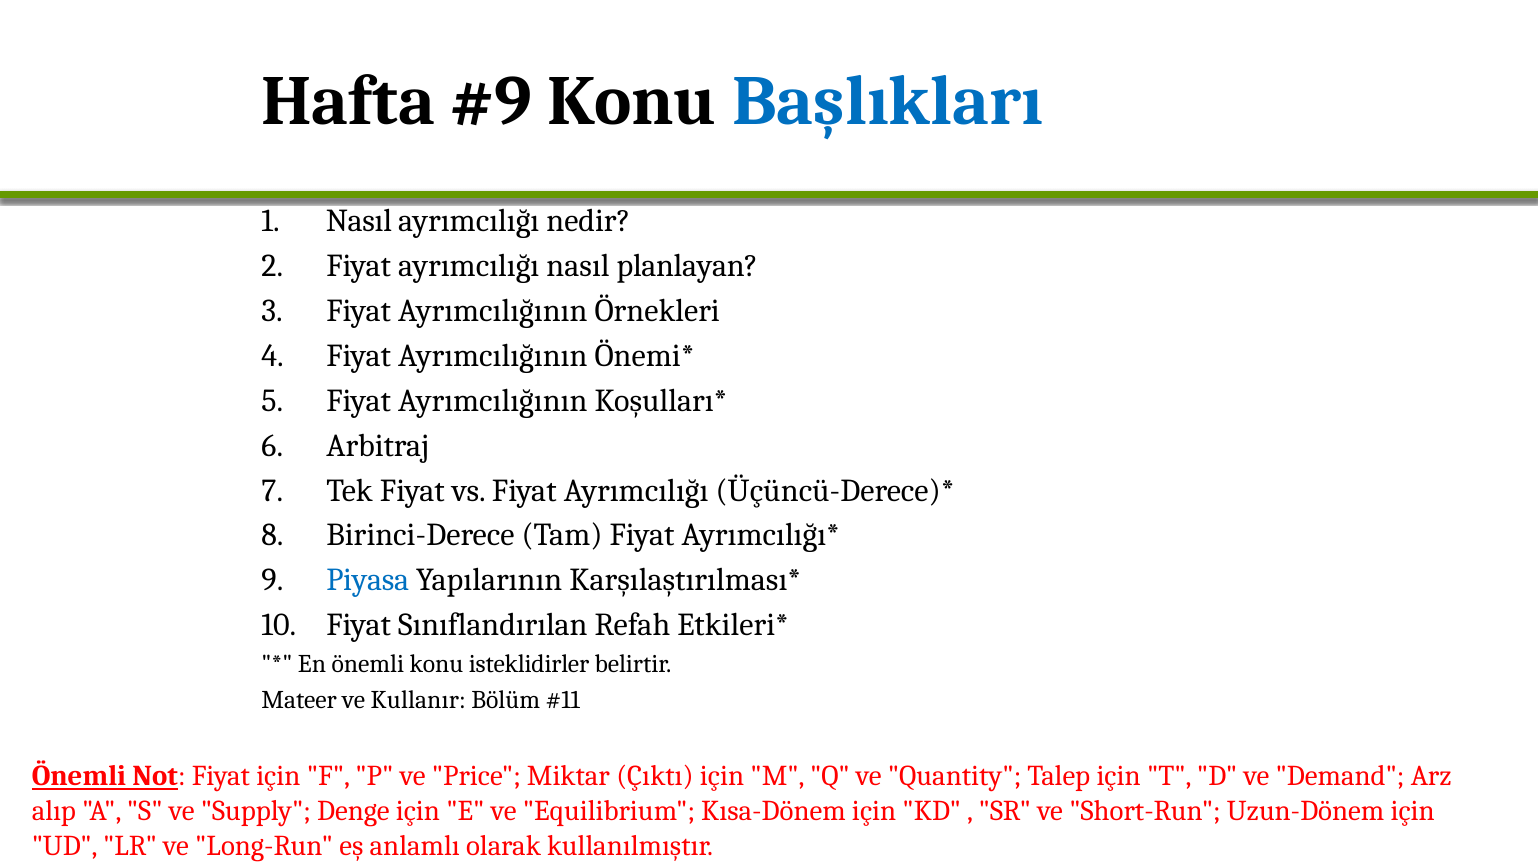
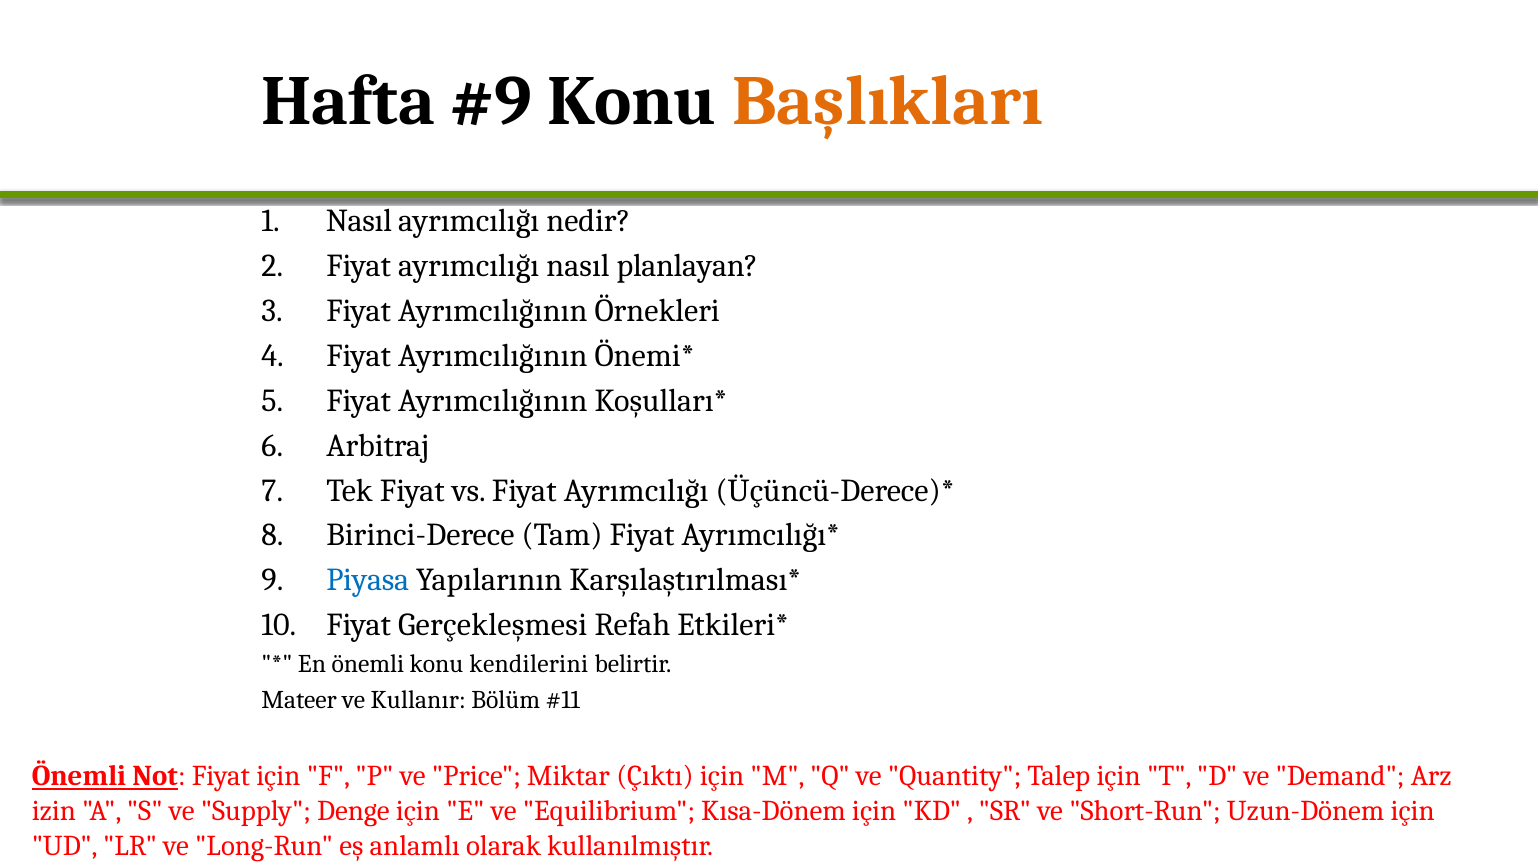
Başlıkları colour: blue -> orange
Sınıflandırılan: Sınıflandırılan -> Gerçekleşmesi
isteklidirler: isteklidirler -> kendilerini
alıp: alıp -> izin
